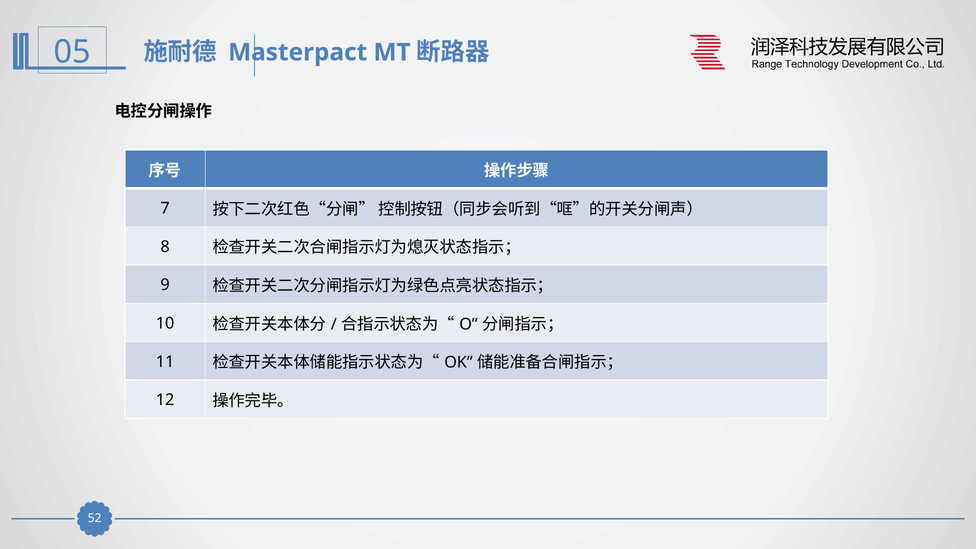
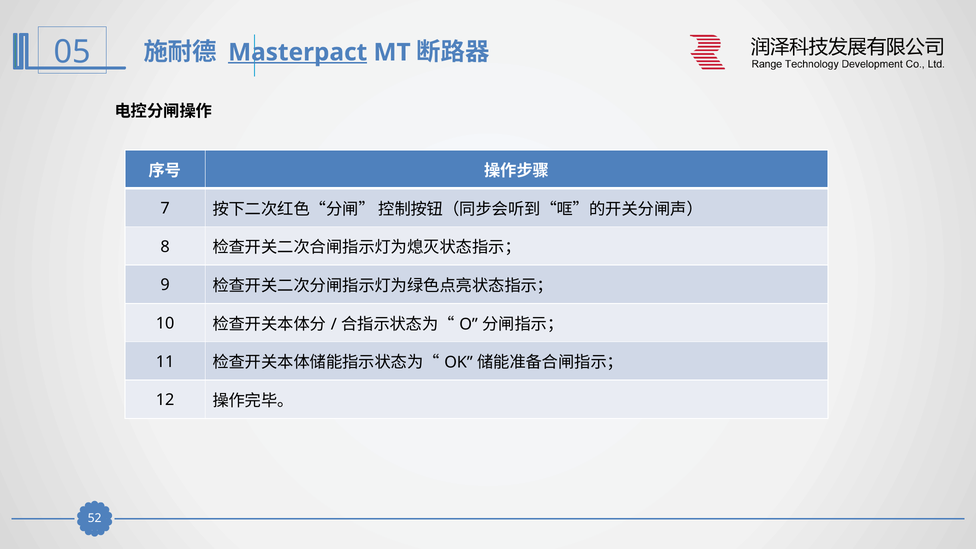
Masterpact underline: none -> present
